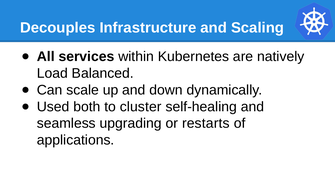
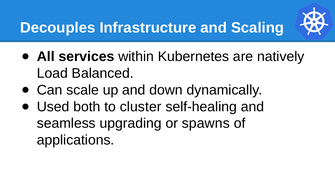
restarts: restarts -> spawns
